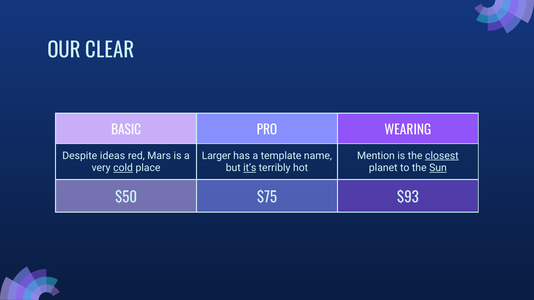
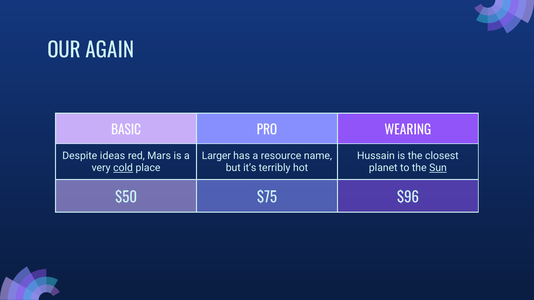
CLEAR: CLEAR -> AGAIN
template: template -> resource
Mention: Mention -> Hussain
closest underline: present -> none
it’s underline: present -> none
$93: $93 -> $96
